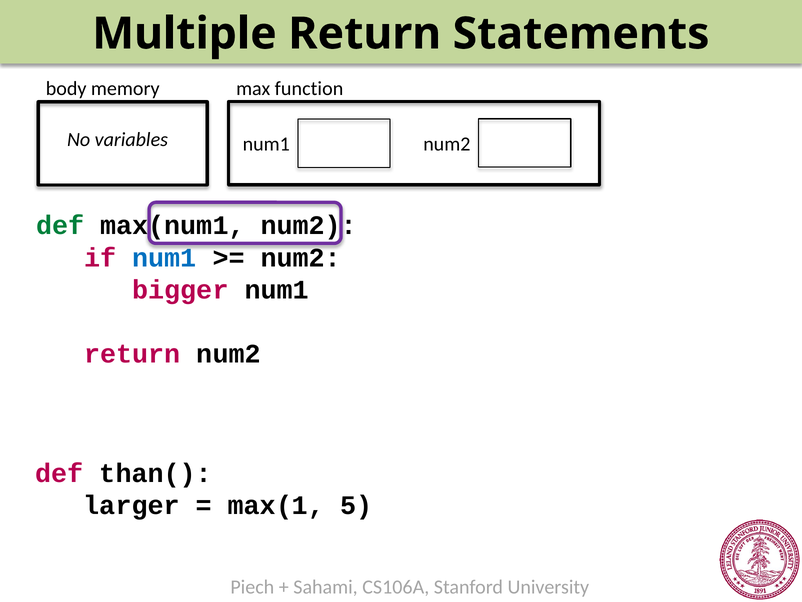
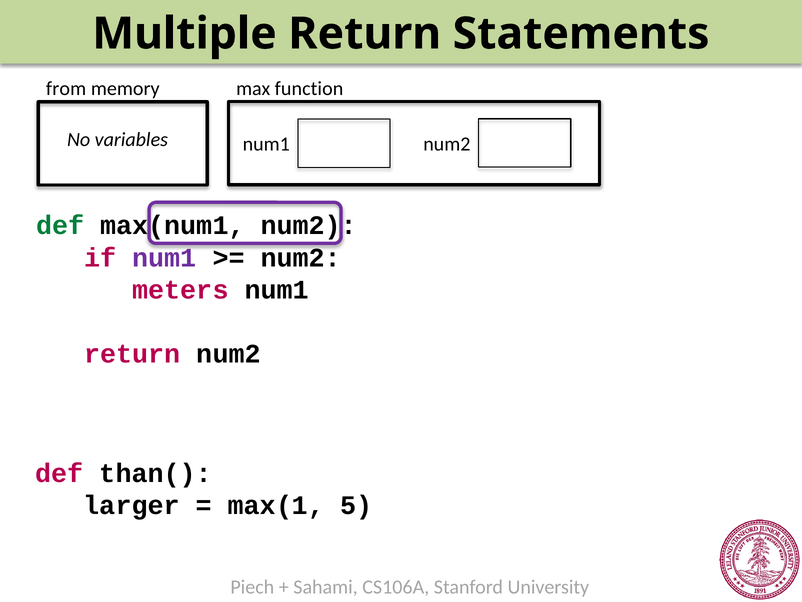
body: body -> from
num1 at (164, 257) colour: blue -> purple
bigger: bigger -> meters
